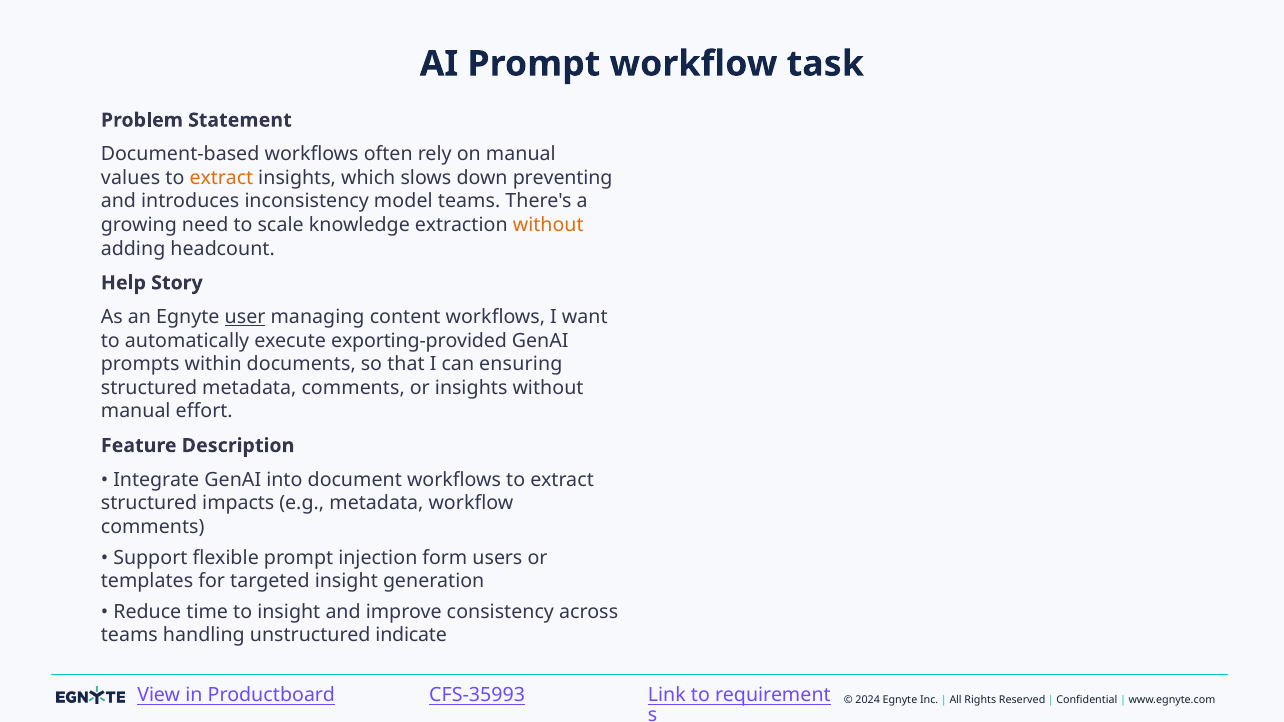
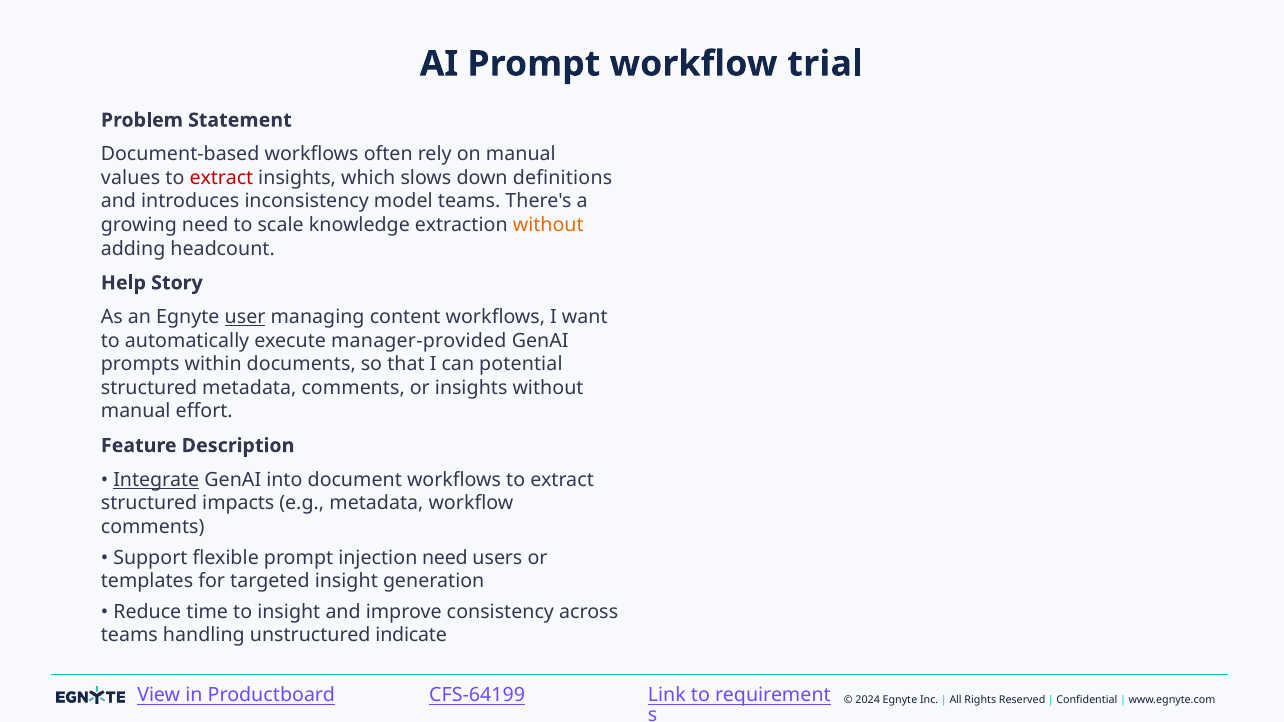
task: task -> trial
extract at (221, 178) colour: orange -> red
preventing: preventing -> definitions
exporting-provided: exporting-provided -> manager-provided
ensuring: ensuring -> potential
Integrate underline: none -> present
injection form: form -> need
CFS-35993: CFS-35993 -> CFS-64199
